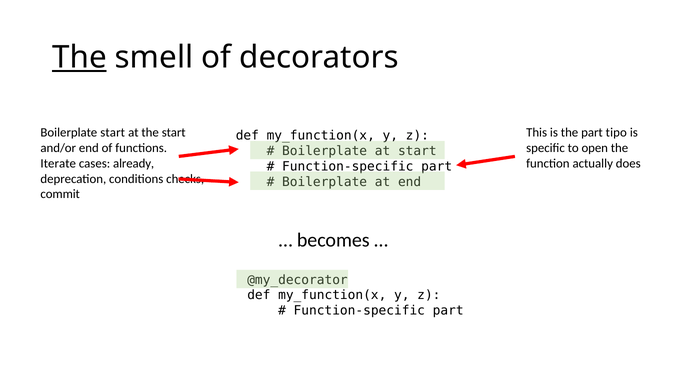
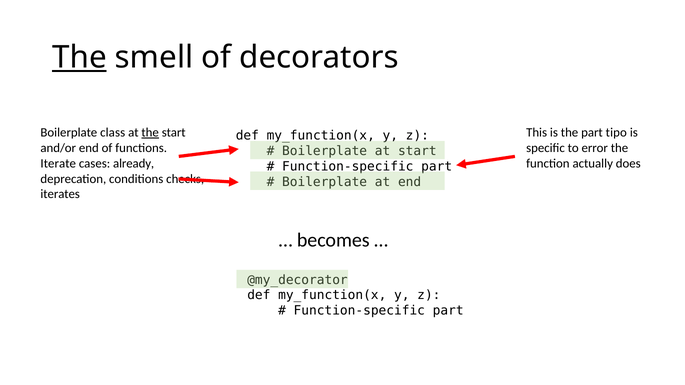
Boilerplate start: start -> class
the at (150, 133) underline: none -> present
open: open -> error
commit: commit -> iterates
